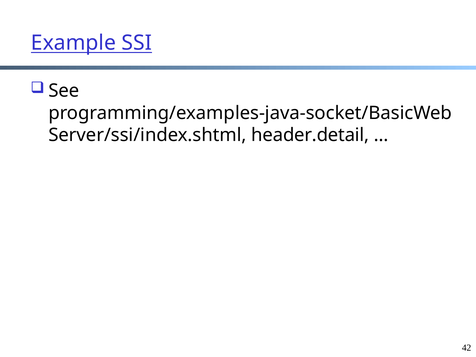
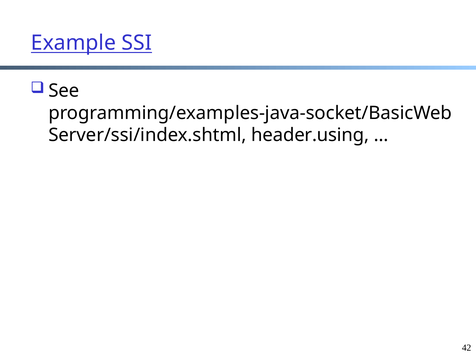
header.detail: header.detail -> header.using
